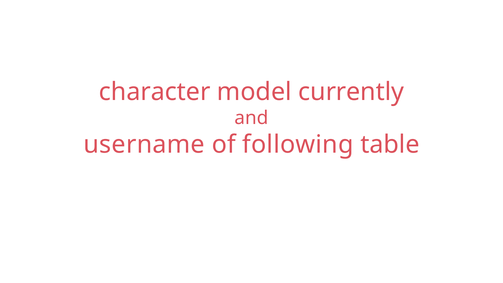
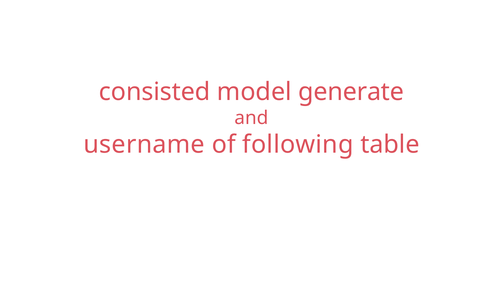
character: character -> consisted
currently: currently -> generate
